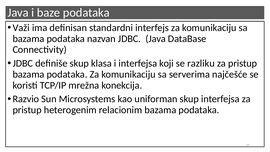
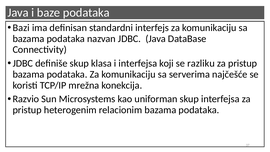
Važi: Važi -> Bazi
